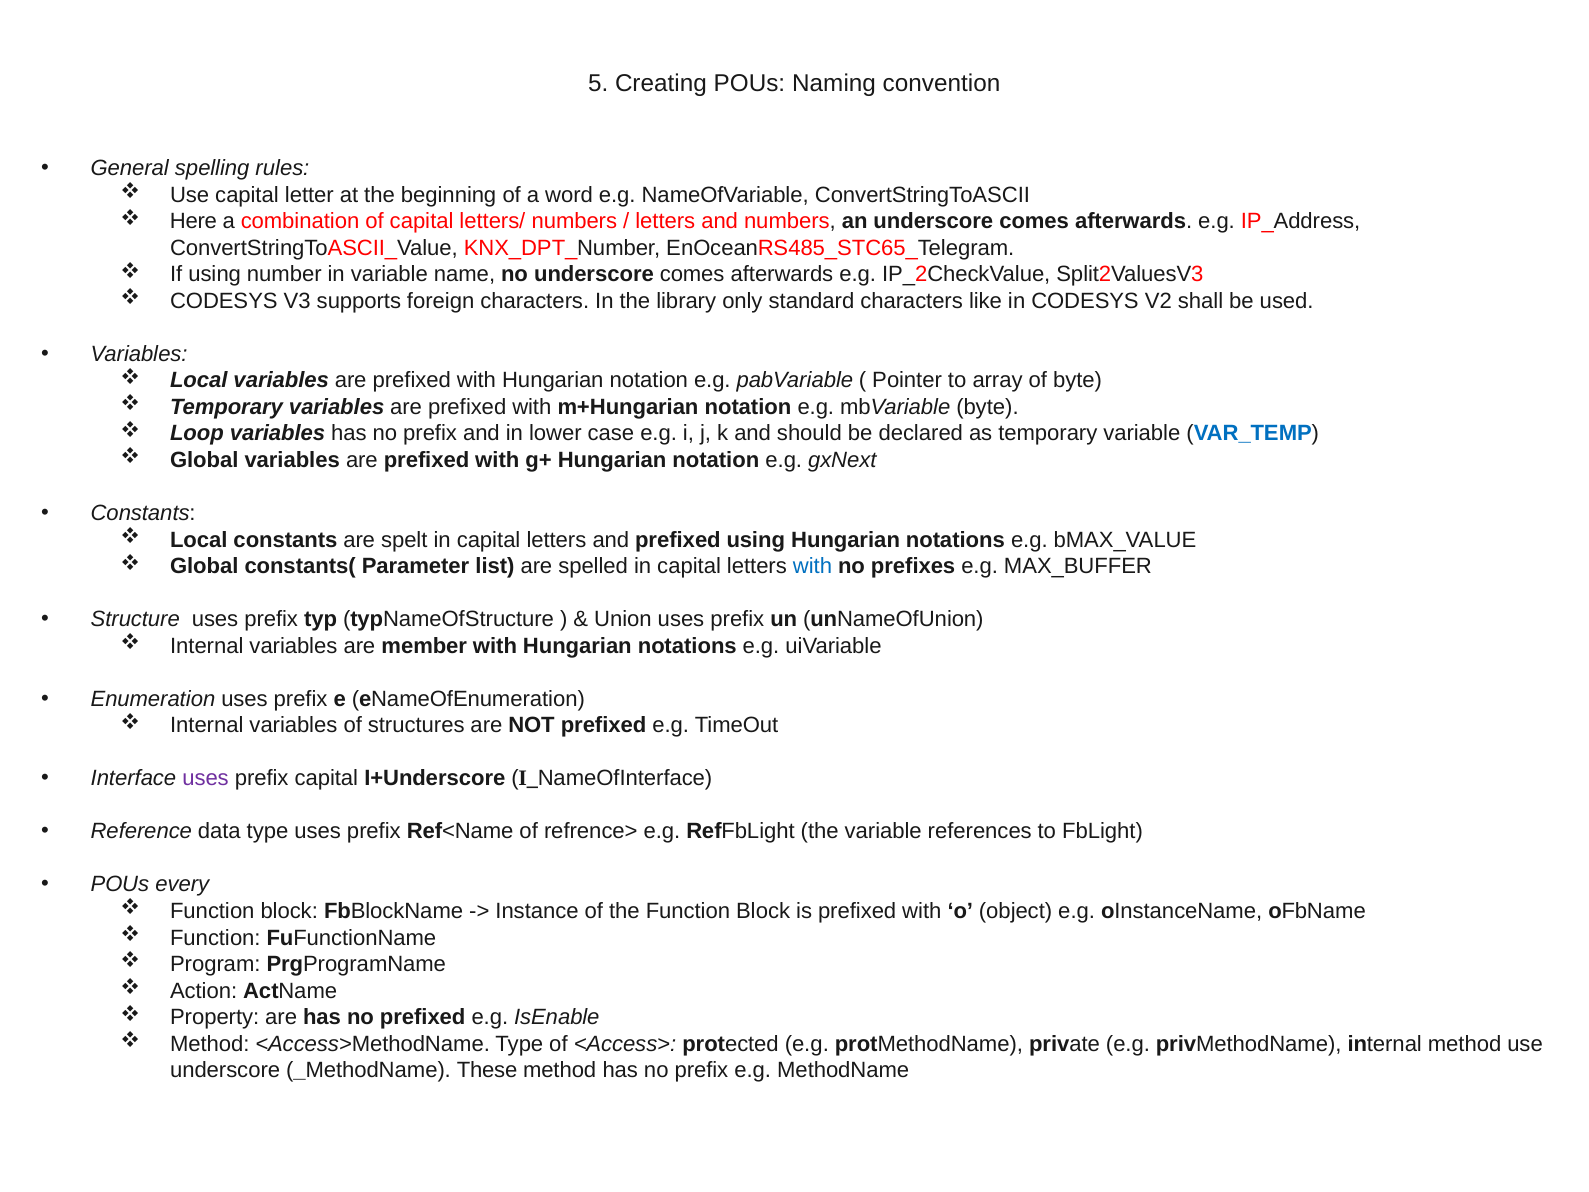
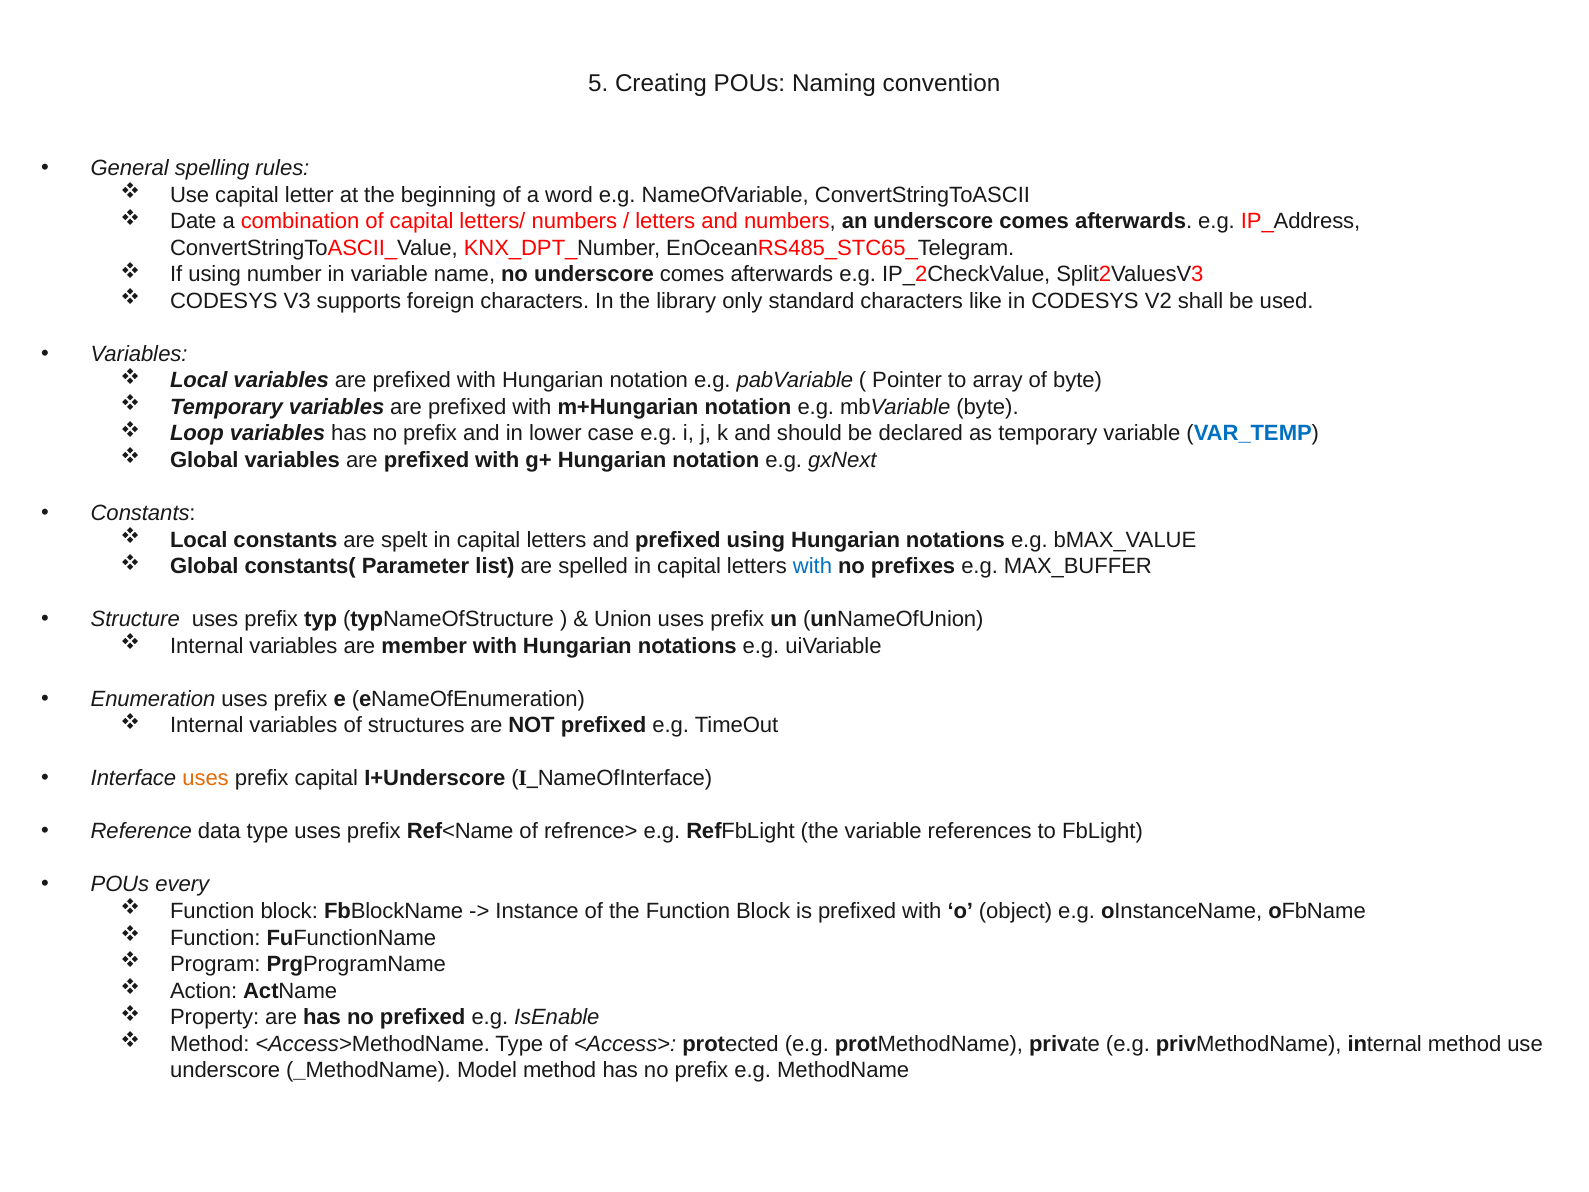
Here: Here -> Date
uses at (206, 778) colour: purple -> orange
These: These -> Model
